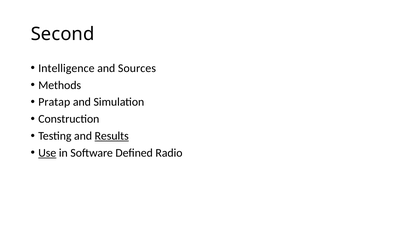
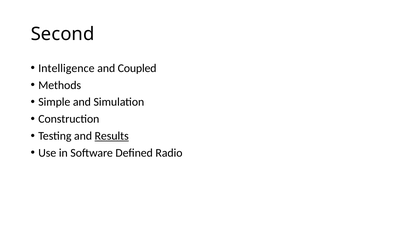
Sources: Sources -> Coupled
Pratap: Pratap -> Simple
Use underline: present -> none
